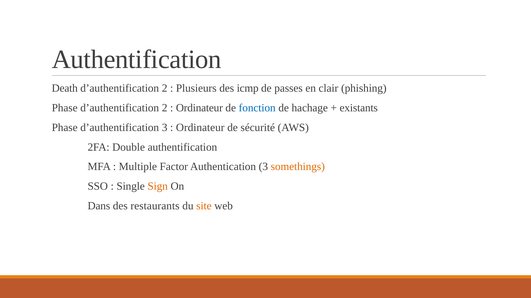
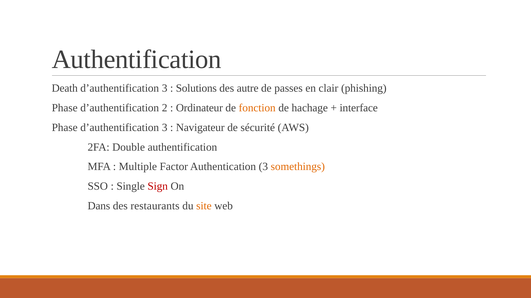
2 at (165, 88): 2 -> 3
Plusieurs: Plusieurs -> Solutions
icmp: icmp -> autre
fonction colour: blue -> orange
existants: existants -> interface
Ordinateur at (200, 128): Ordinateur -> Navigateur
Sign colour: orange -> red
